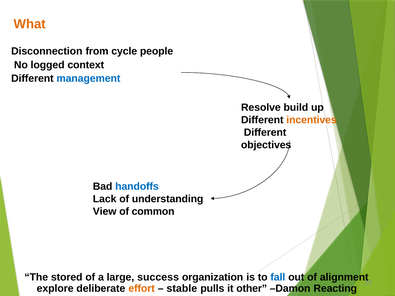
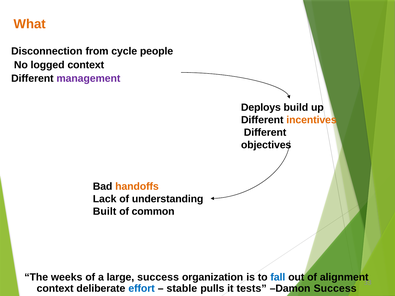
management colour: blue -> purple
Resolve: Resolve -> Deploys
handoffs colour: blue -> orange
View: View -> Built
stored: stored -> weeks
explore at (55, 289): explore -> context
effort colour: orange -> blue
other: other -> tests
Damon Reacting: Reacting -> Success
